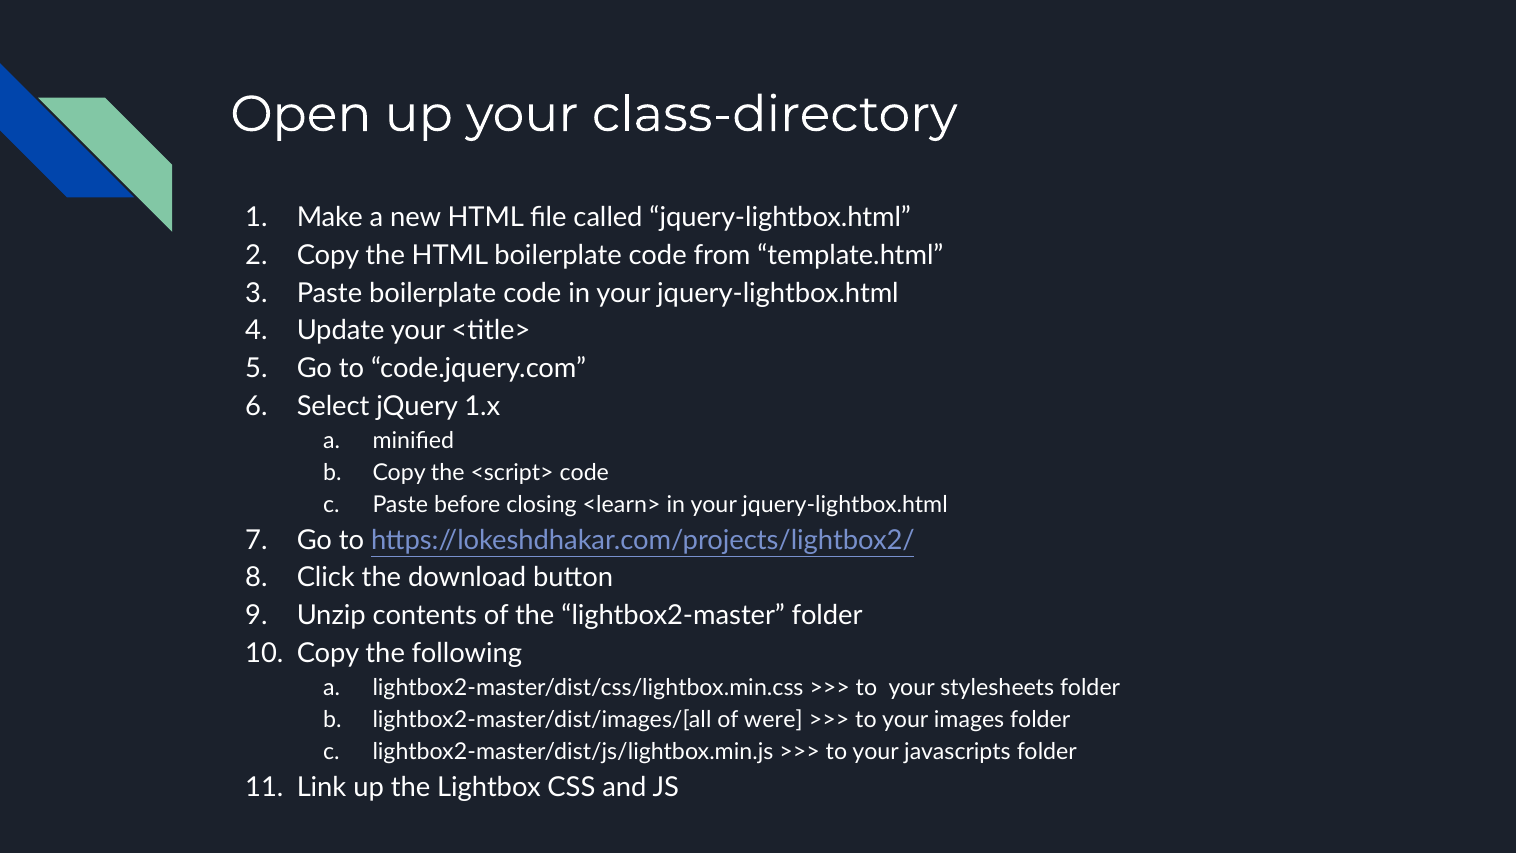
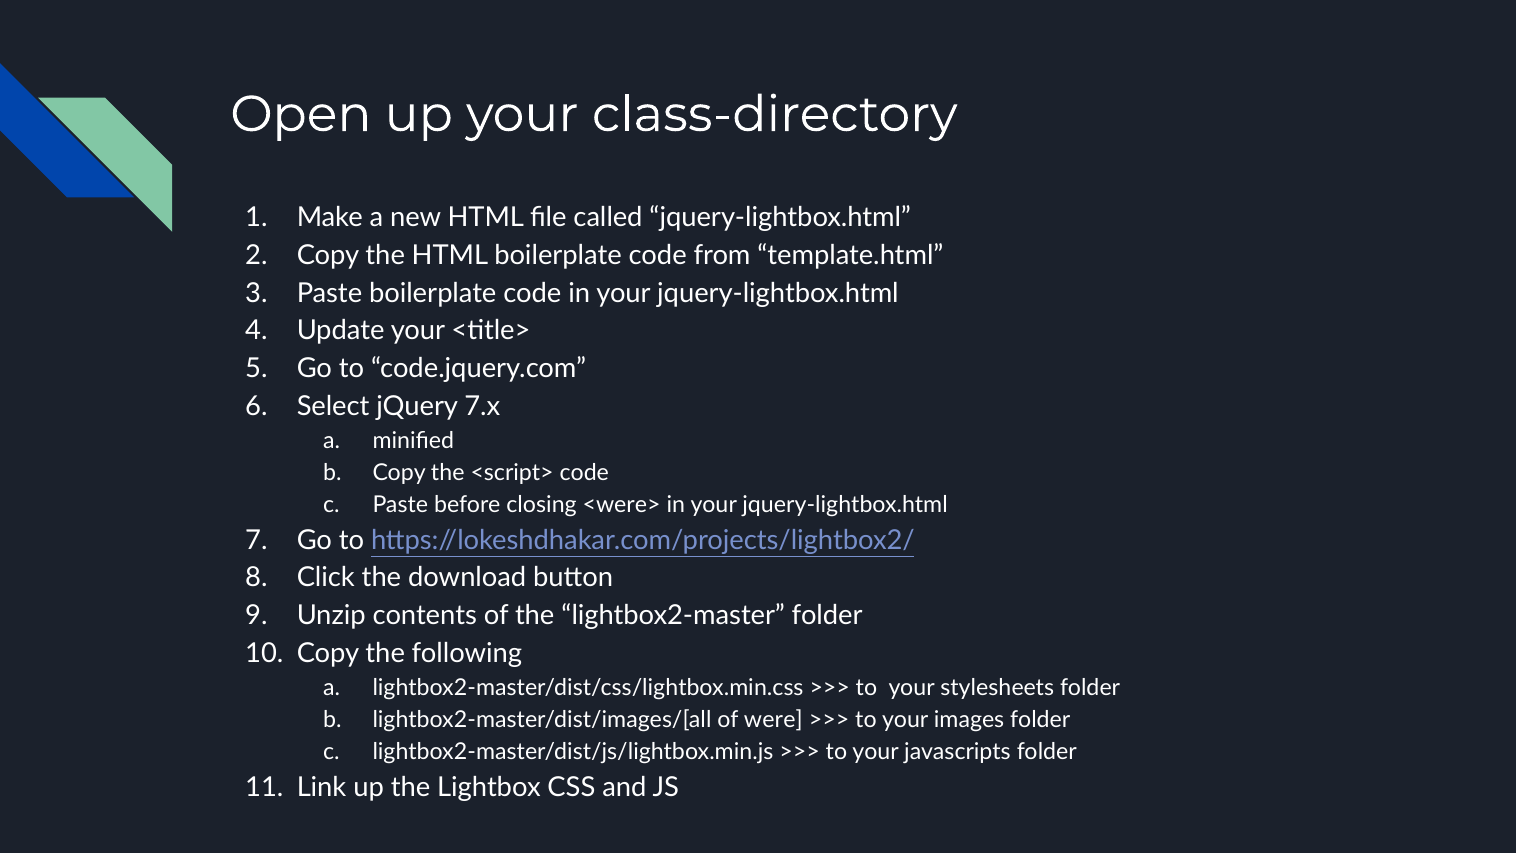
1.x: 1.x -> 7.x
<learn>: <learn> -> <were>
